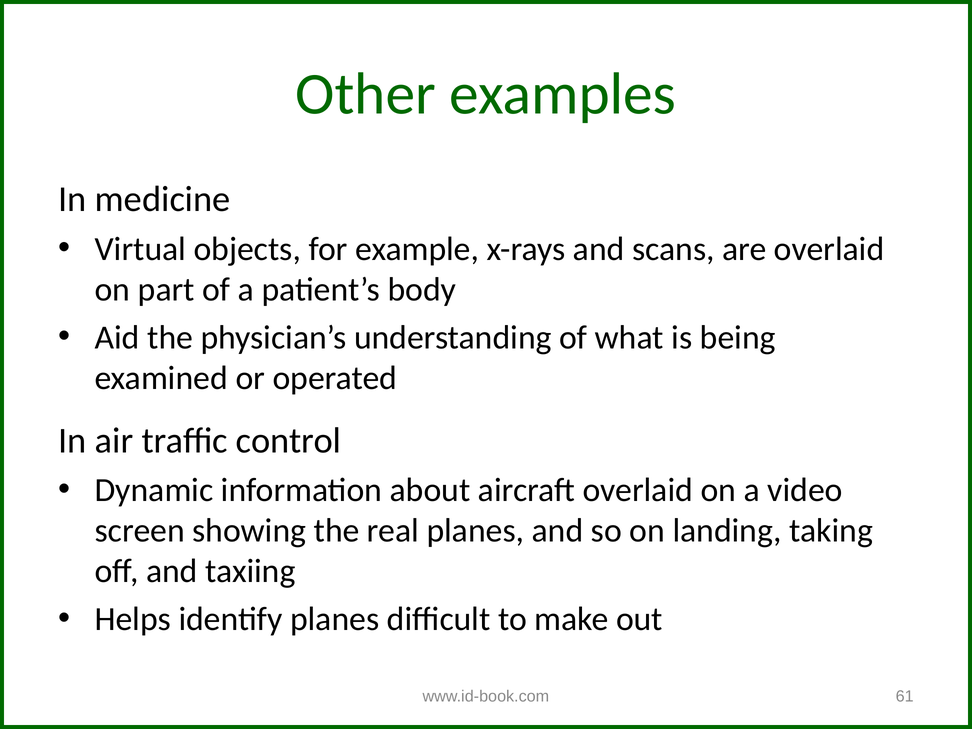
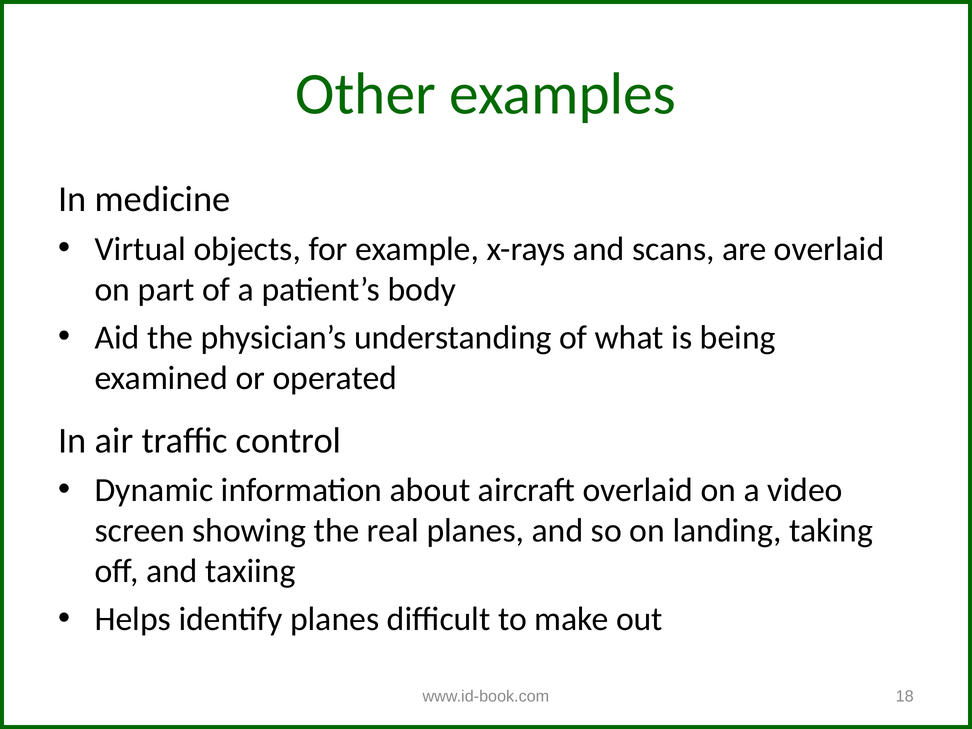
61: 61 -> 18
